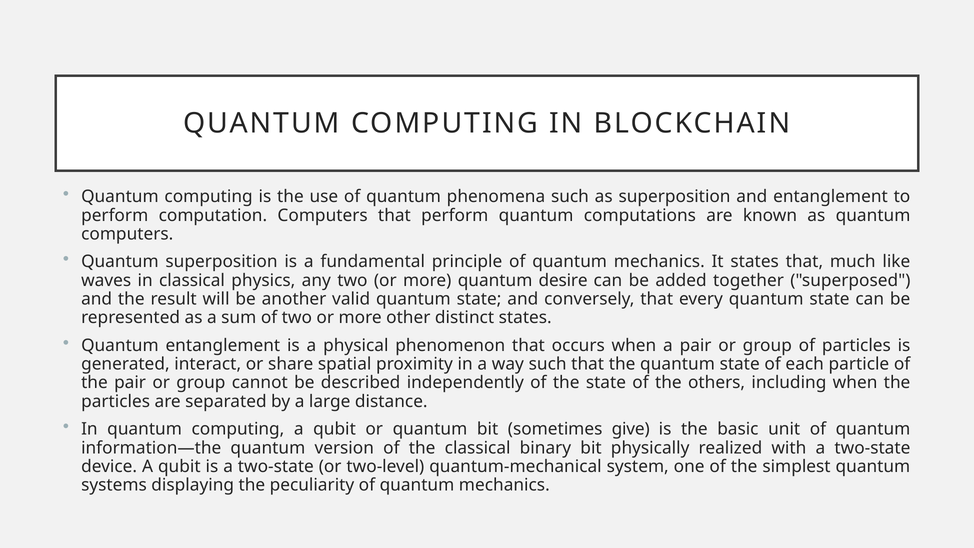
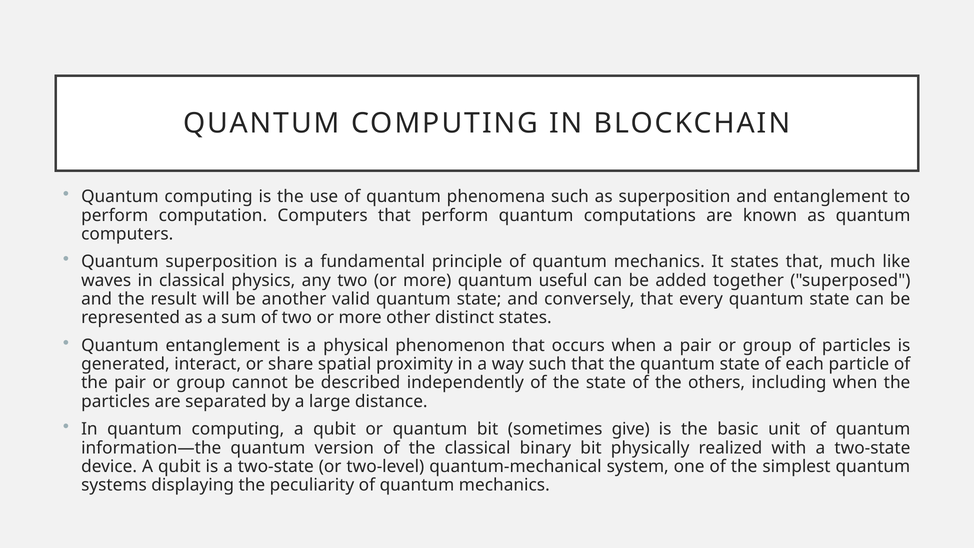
desire: desire -> useful
